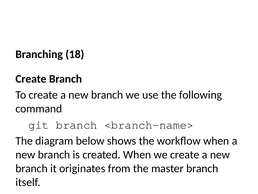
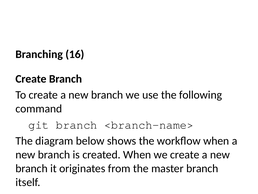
18: 18 -> 16
